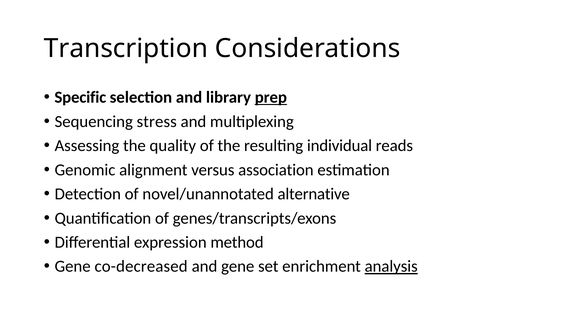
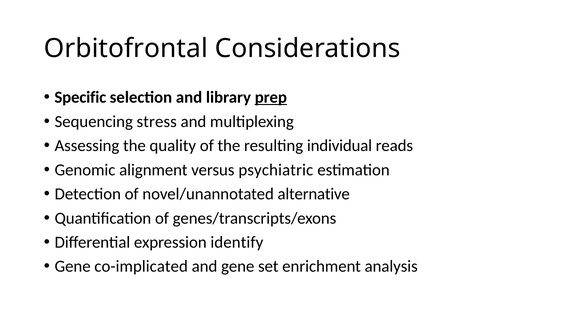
Transcription: Transcription -> Orbitofrontal
association: association -> psychiatric
method: method -> identify
co-decreased: co-decreased -> co-implicated
analysis underline: present -> none
